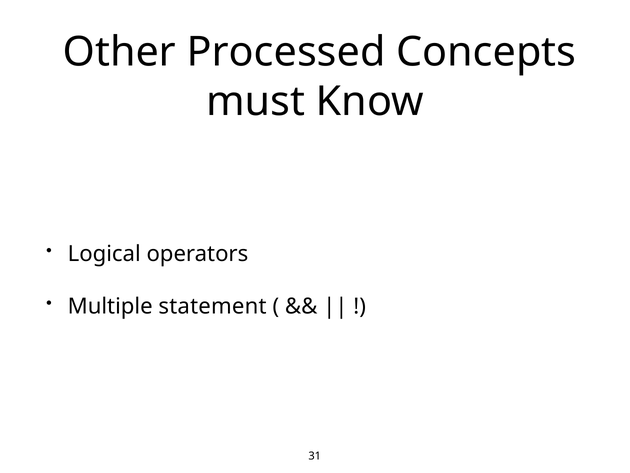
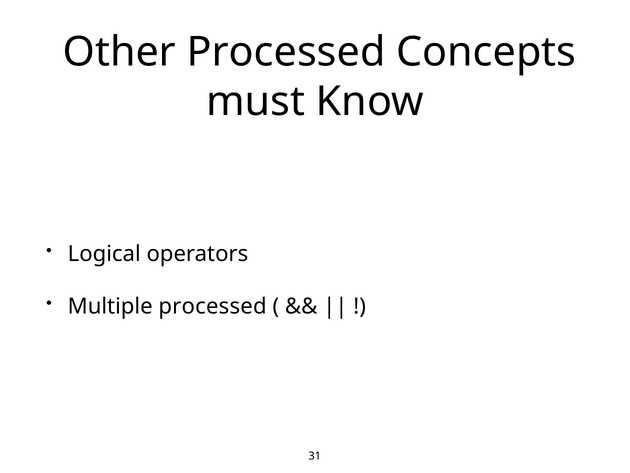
Multiple statement: statement -> processed
